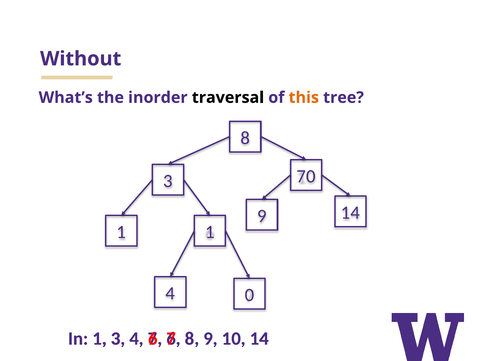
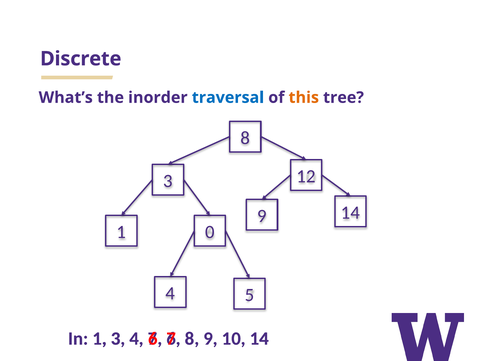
Without: Without -> Discrete
traversal colour: black -> blue
70: 70 -> 12
1 1: 1 -> 0
0: 0 -> 5
